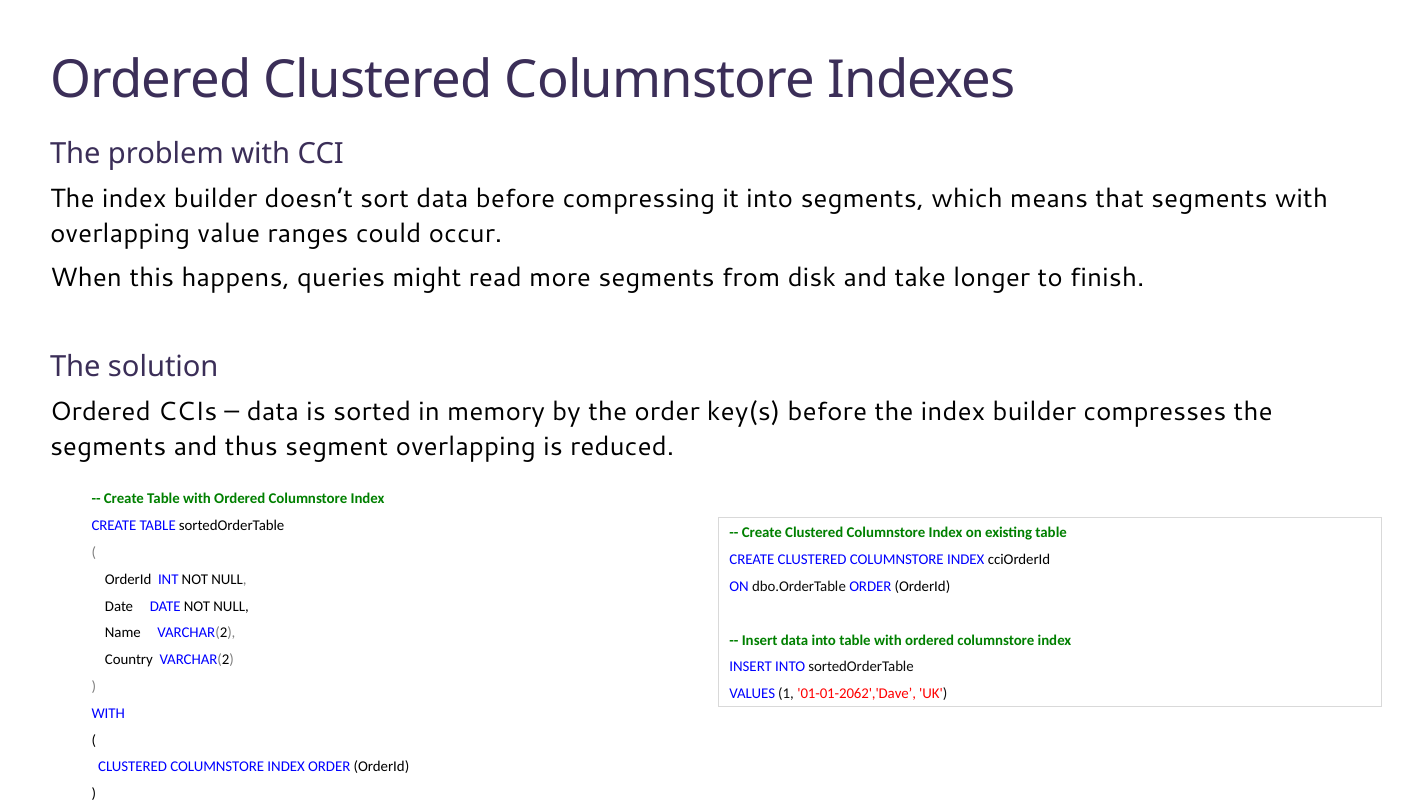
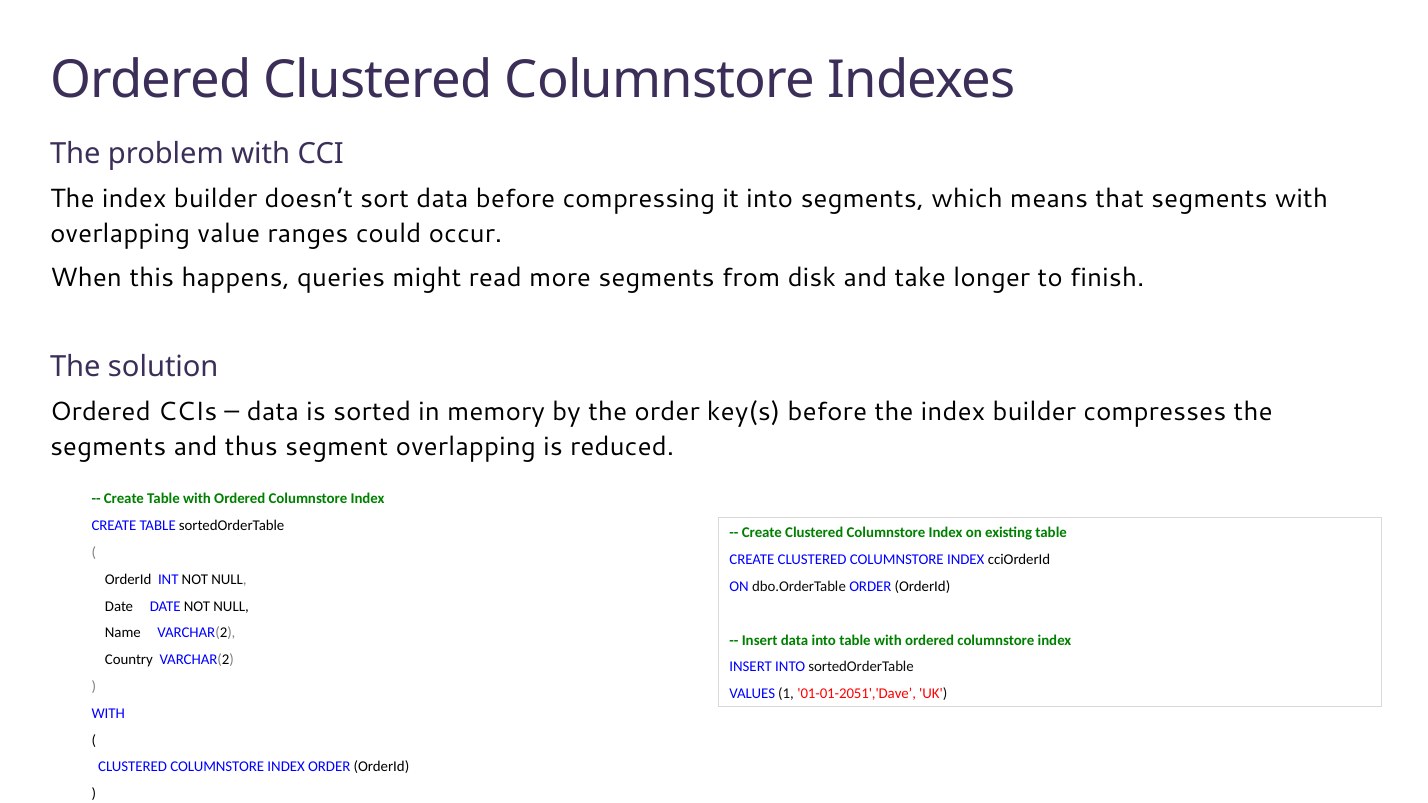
01-01-2062','Dave: 01-01-2062','Dave -> 01-01-2051','Dave
